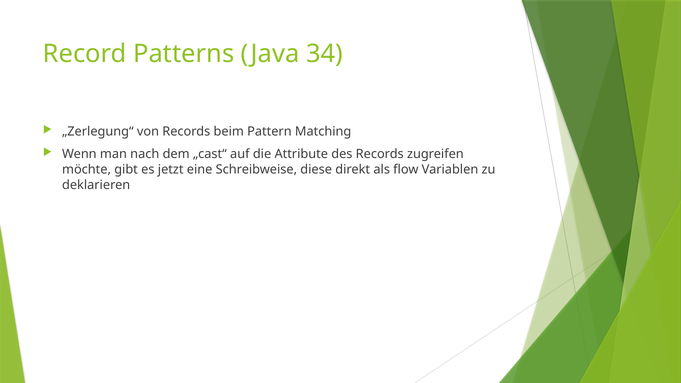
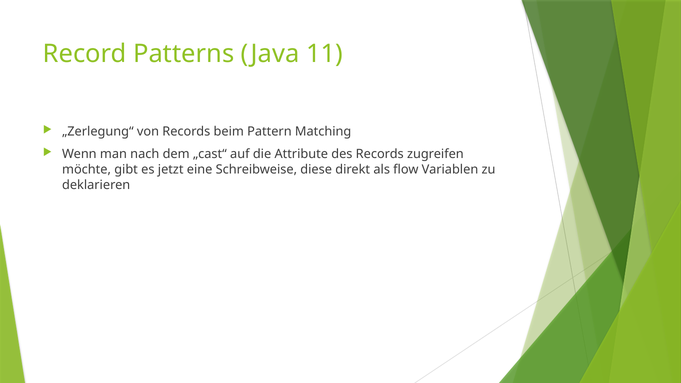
34: 34 -> 11
